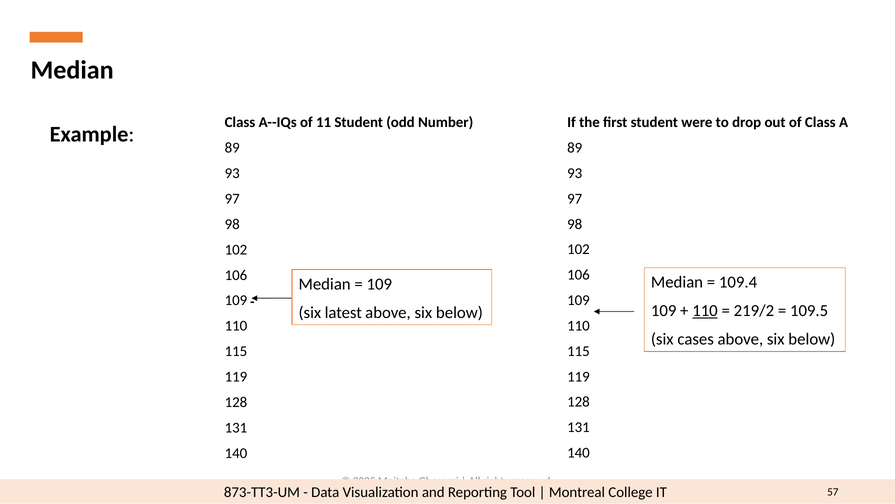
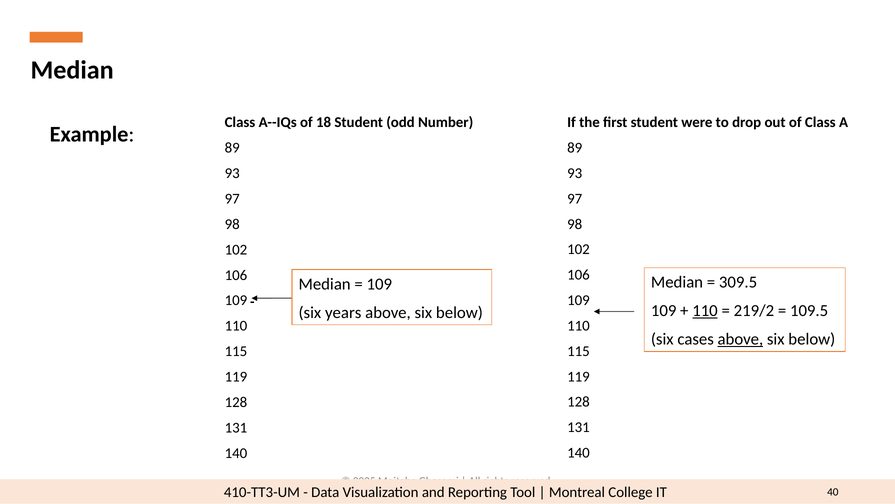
11: 11 -> 18
109.4: 109.4 -> 309.5
latest: latest -> years
above at (740, 339) underline: none -> present
873-TT3-UM: 873-TT3-UM -> 410-TT3-UM
57: 57 -> 40
